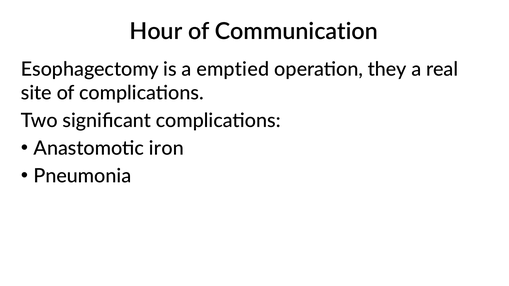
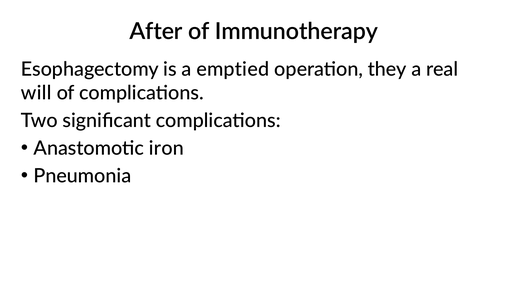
Hour: Hour -> After
Communication: Communication -> Immunotherapy
site: site -> will
